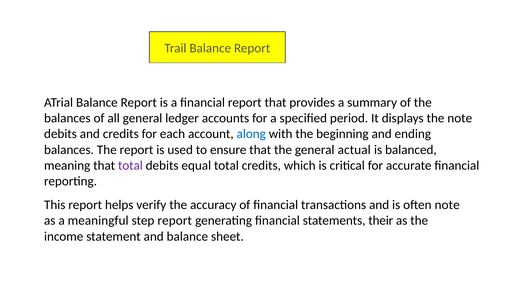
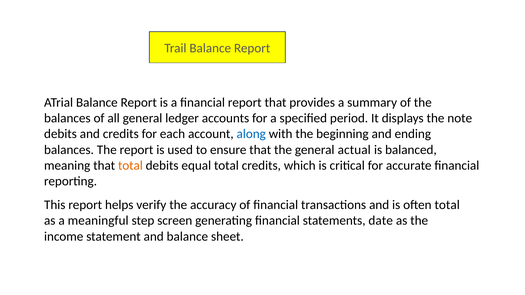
total at (130, 166) colour: purple -> orange
often note: note -> total
step report: report -> screen
their: their -> date
